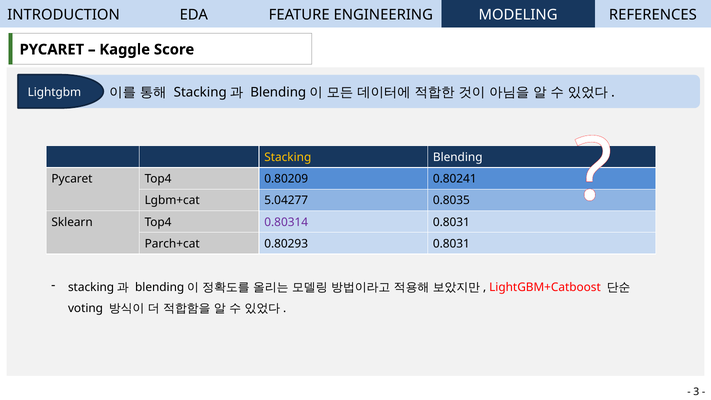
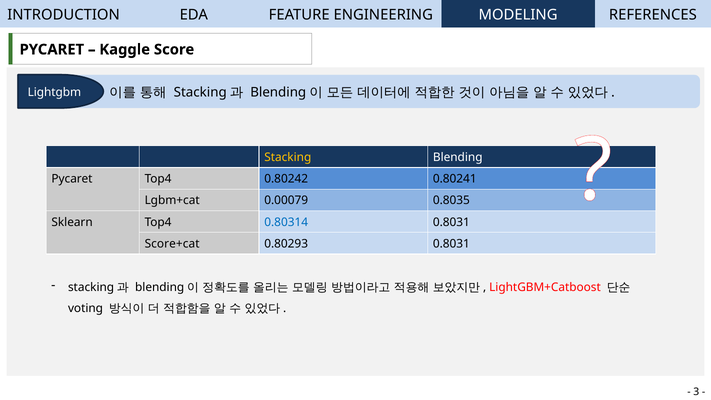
0.80209: 0.80209 -> 0.80242
5.04277: 5.04277 -> 0.00079
0.80314 colour: purple -> blue
Parch+cat: Parch+cat -> Score+cat
